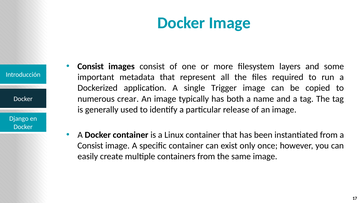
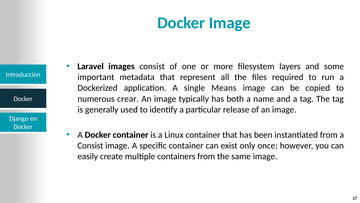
Consist at (91, 66): Consist -> Laravel
Trigger: Trigger -> Means
